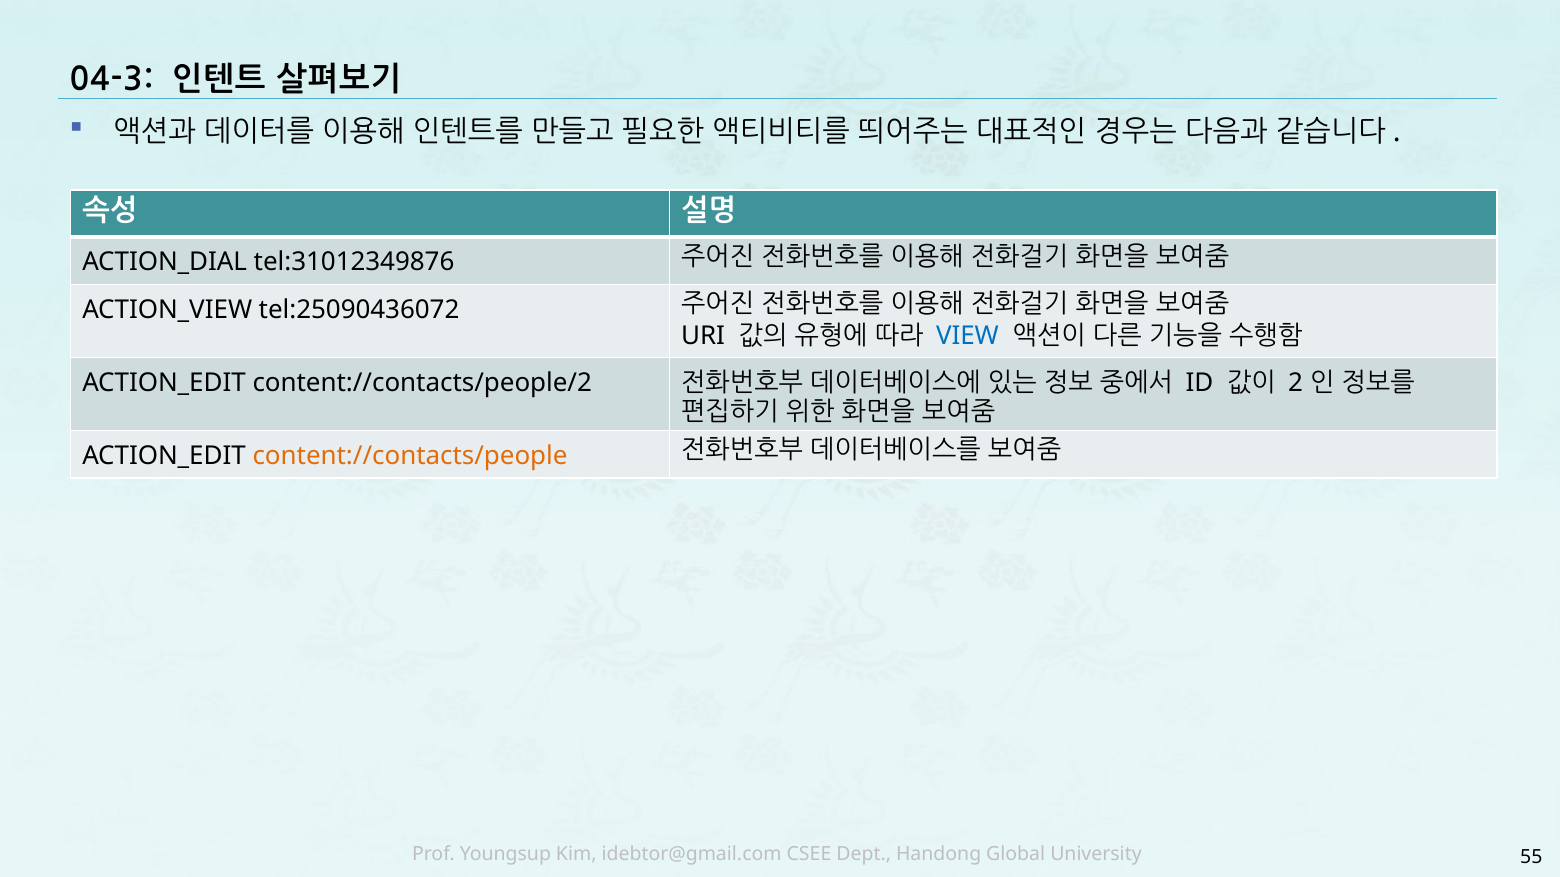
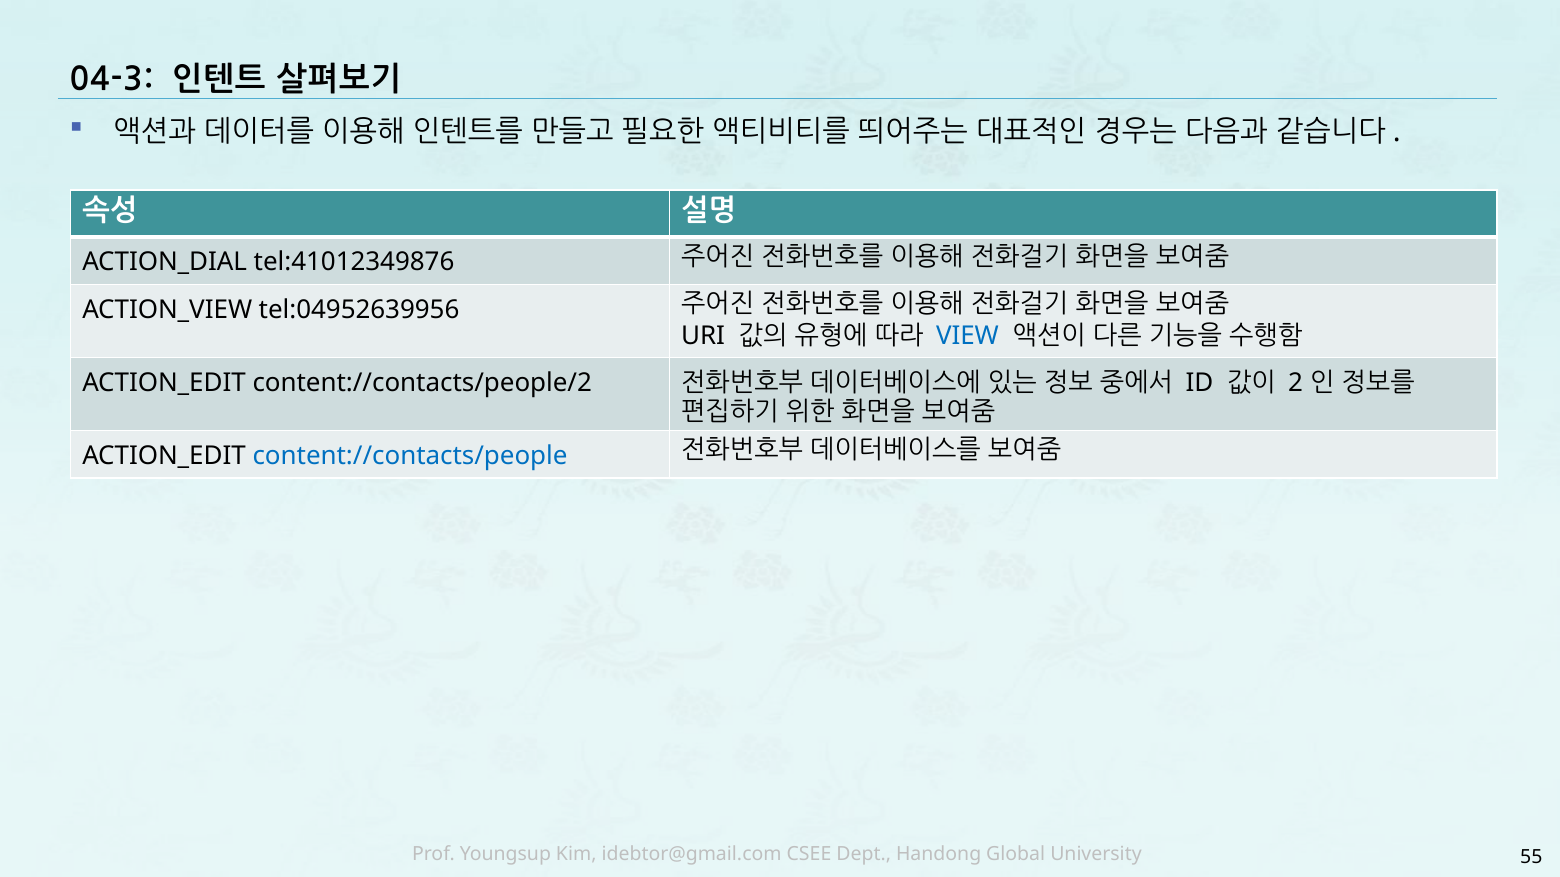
tel:31012349876: tel:31012349876 -> tel:41012349876
tel:25090436072: tel:25090436072 -> tel:04952639956
content://contacts/people colour: orange -> blue
